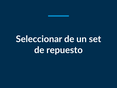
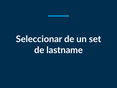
repuesto: repuesto -> lastname
